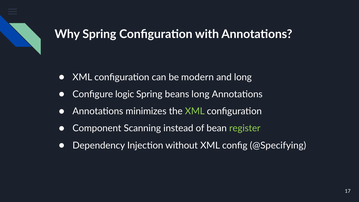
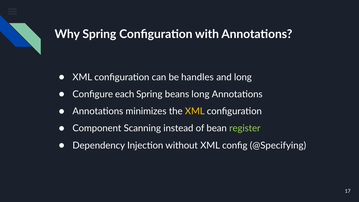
modern: modern -> handles
logic: logic -> each
XML at (195, 111) colour: light green -> yellow
